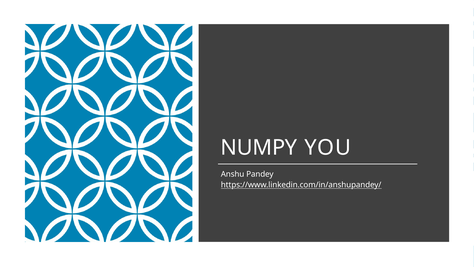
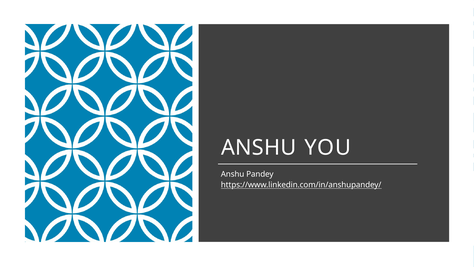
NUMPY at (259, 147): NUMPY -> ANSHU
